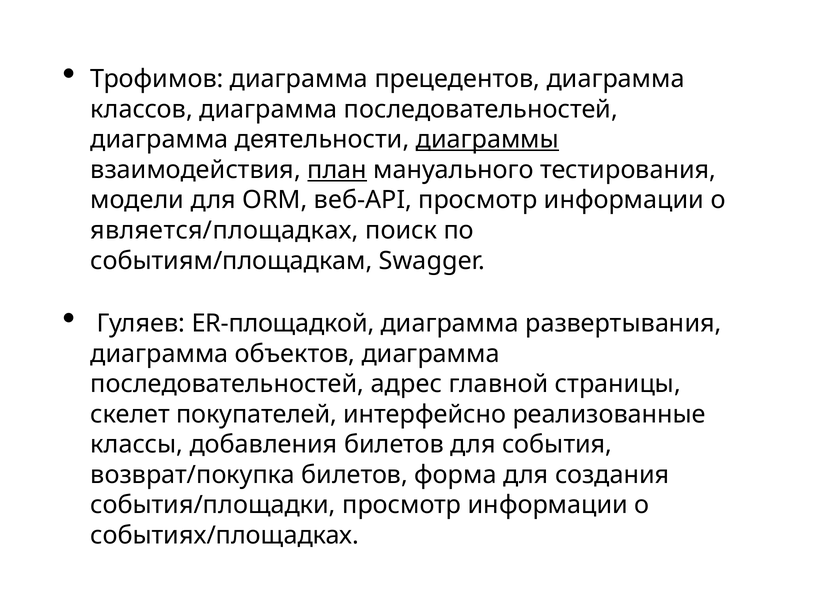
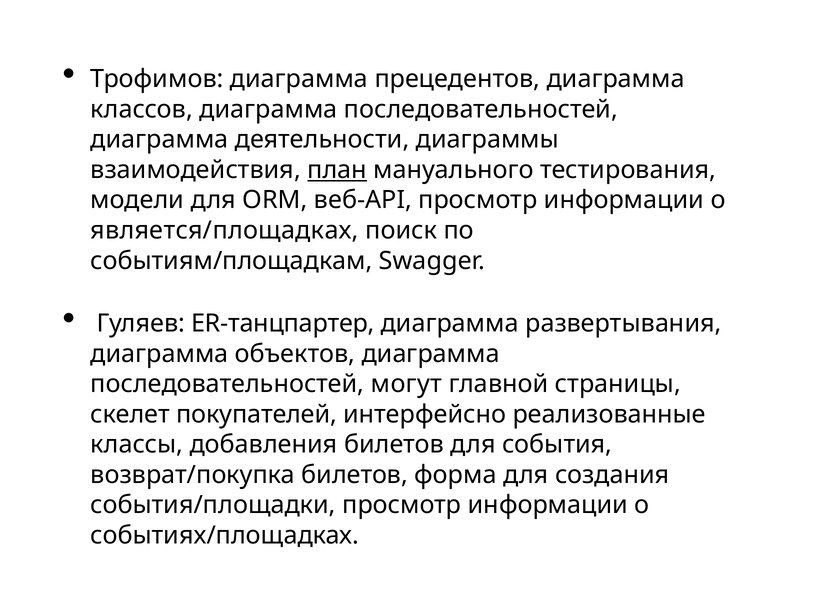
диаграммы underline: present -> none
ER-площадкой: ER-площадкой -> ER-танцпартер
адрес: адрес -> могут
